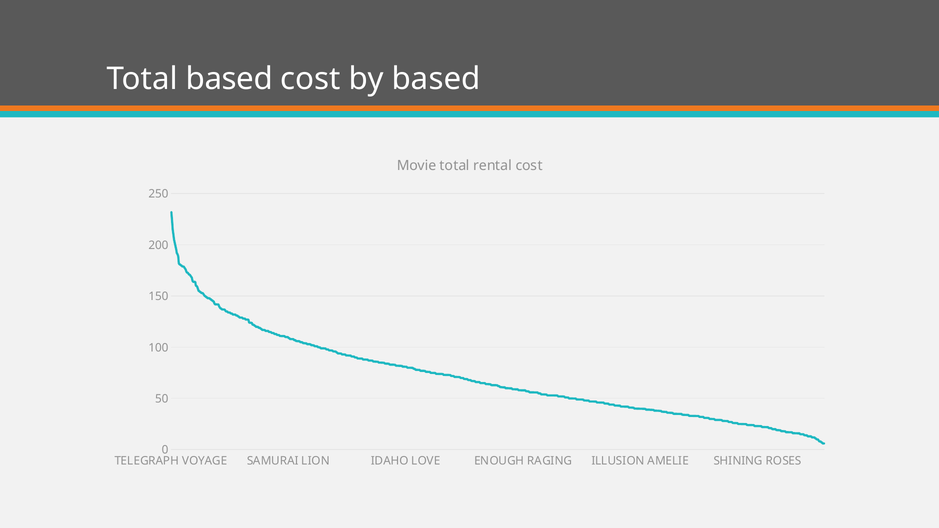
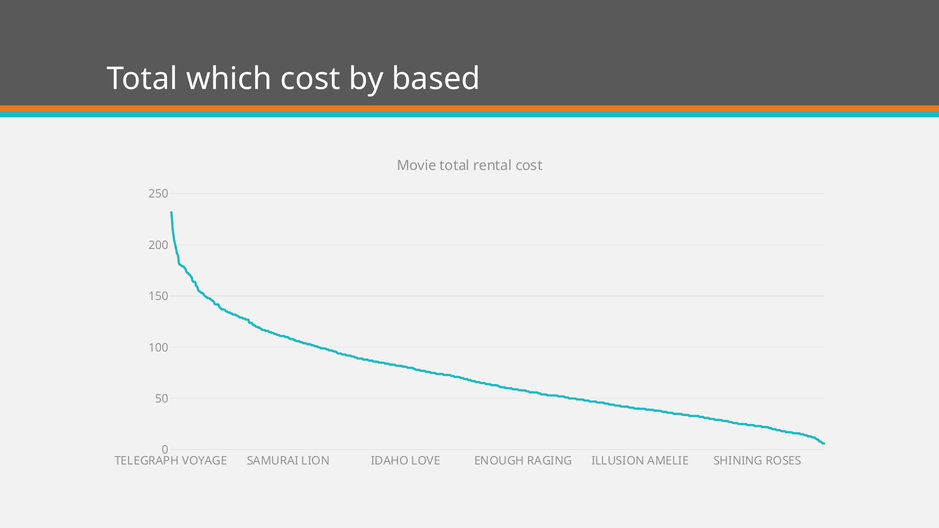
Total based: based -> which
